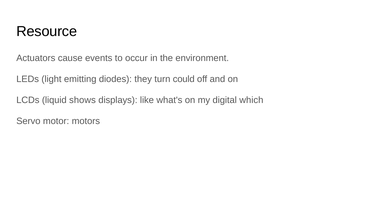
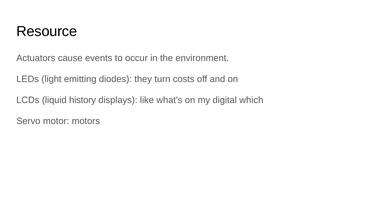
could: could -> costs
shows: shows -> history
